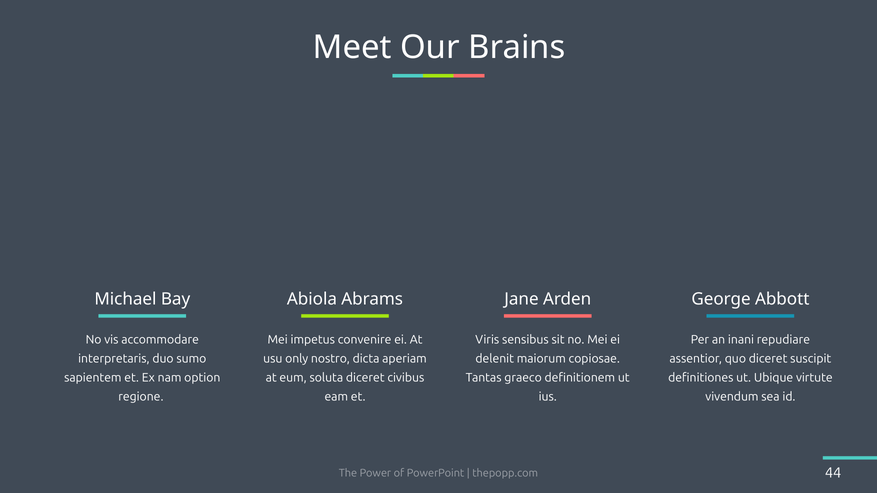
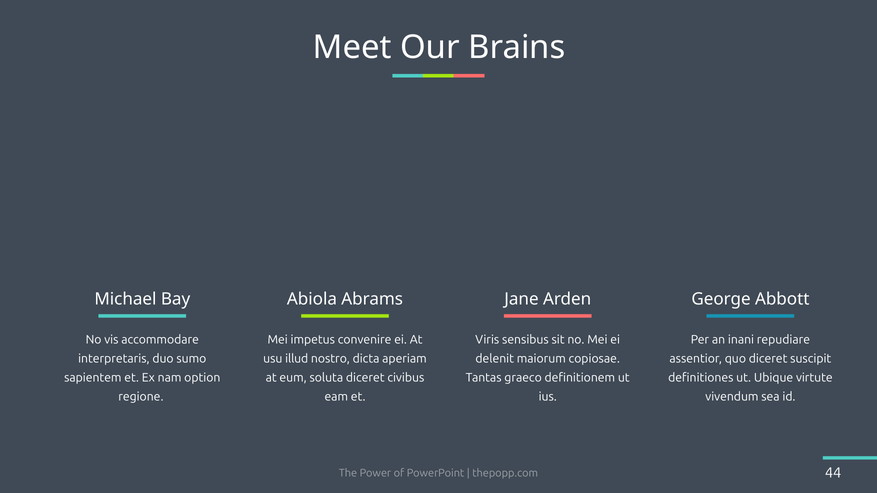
only: only -> illud
